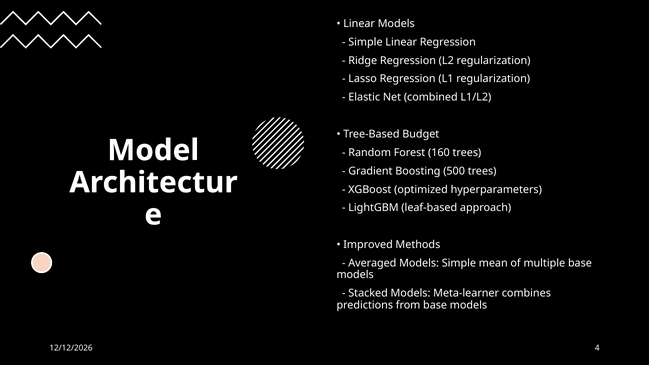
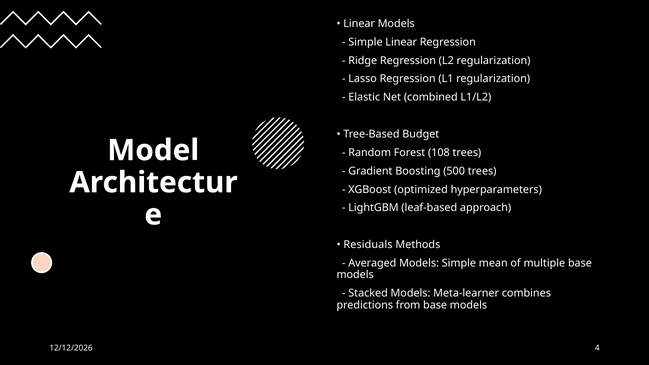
160: 160 -> 108
Improved: Improved -> Residuals
